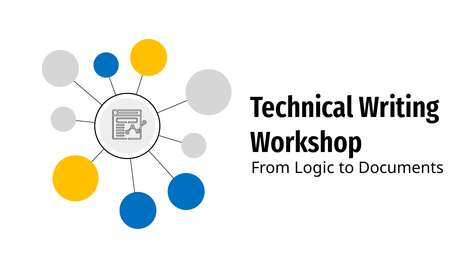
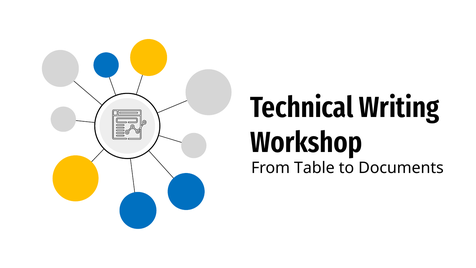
Logic: Logic -> Table
